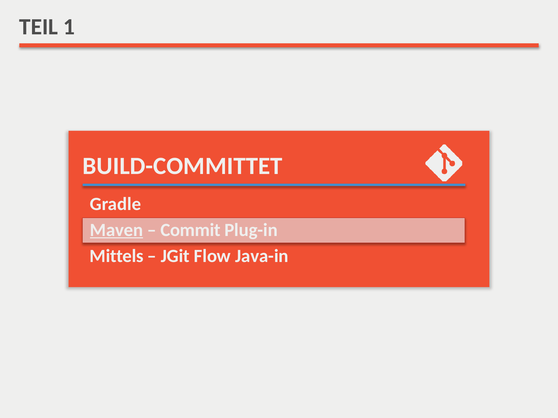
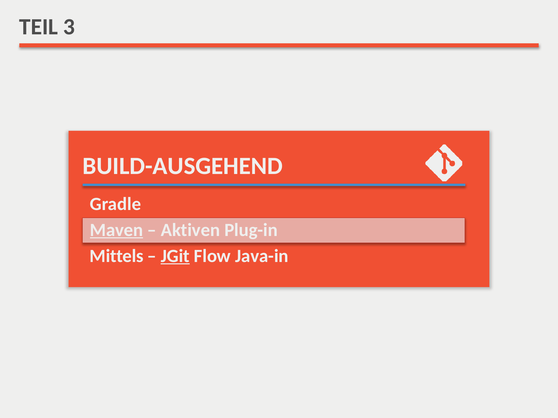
1: 1 -> 3
BUILD-COMMITTET: BUILD-COMMITTET -> BUILD-AUSGEHEND
Commit: Commit -> Aktiven
JGit underline: none -> present
